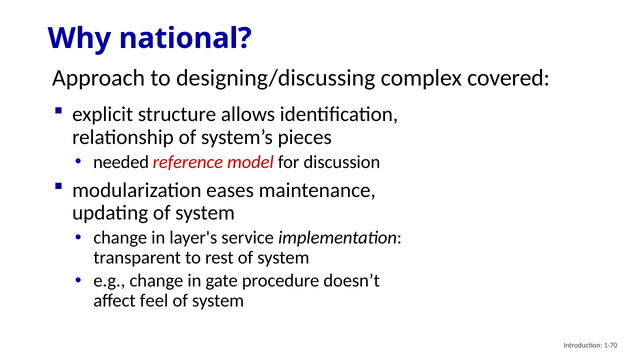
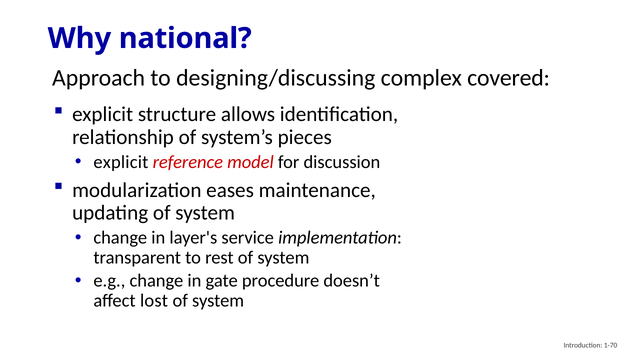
needed at (121, 162): needed -> explicit
feel: feel -> lost
